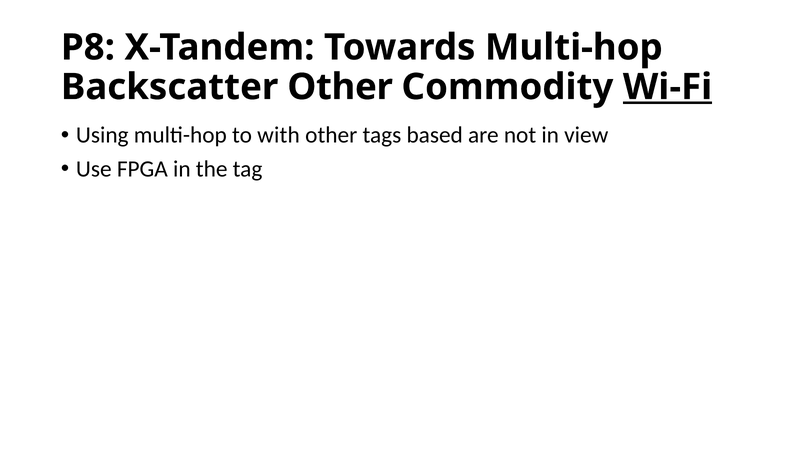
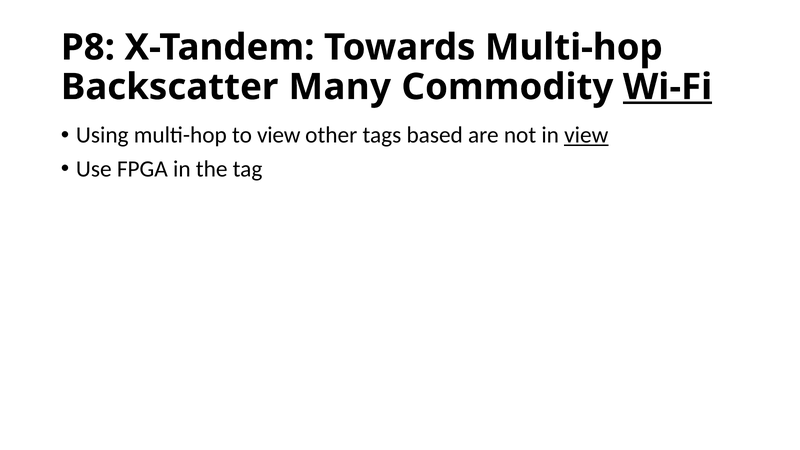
Backscatter Other: Other -> Many
to with: with -> view
view at (586, 135) underline: none -> present
